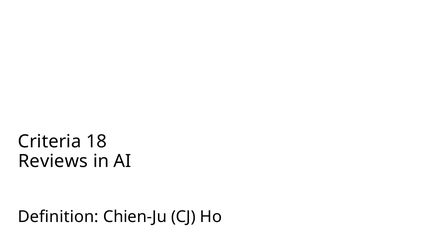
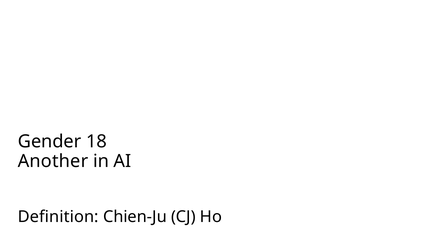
Criteria: Criteria -> Gender
Reviews: Reviews -> Another
